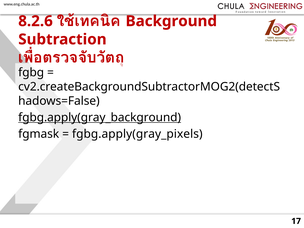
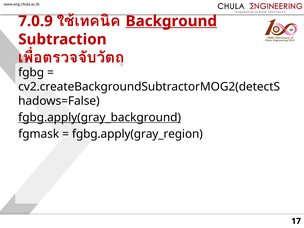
8.2.6: 8.2.6 -> 7.0.9
Background underline: none -> present
fgbg.apply(gray_pixels: fgbg.apply(gray_pixels -> fgbg.apply(gray_region
